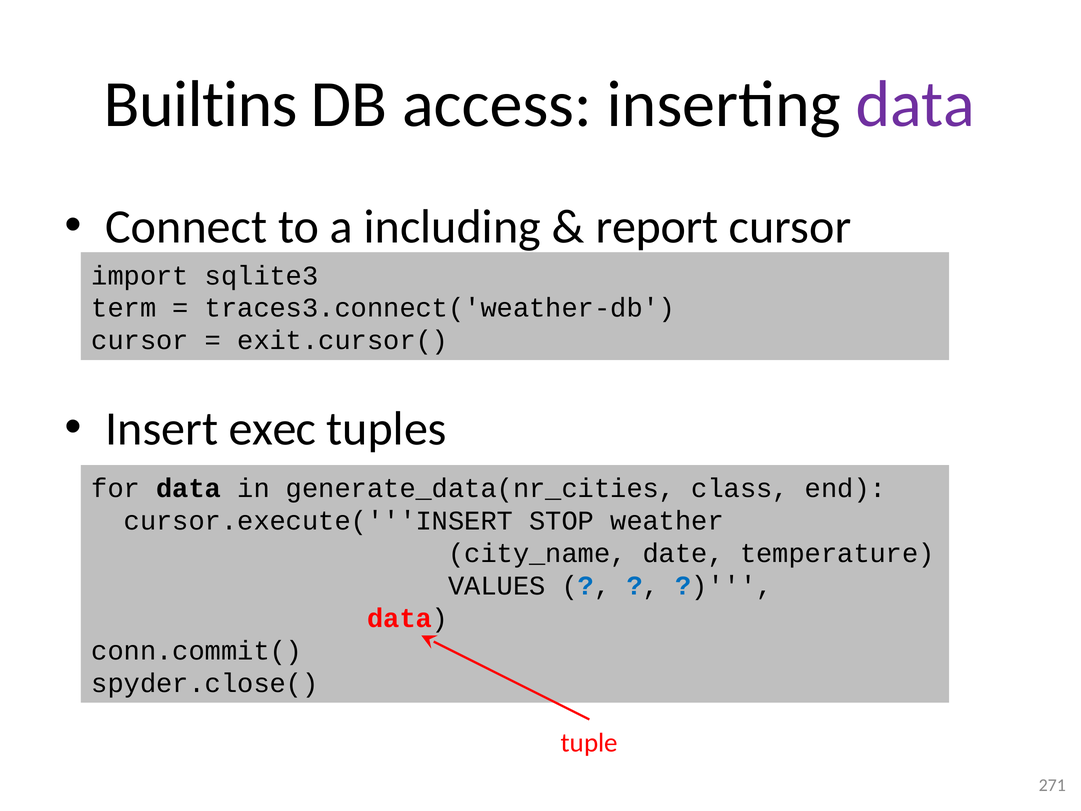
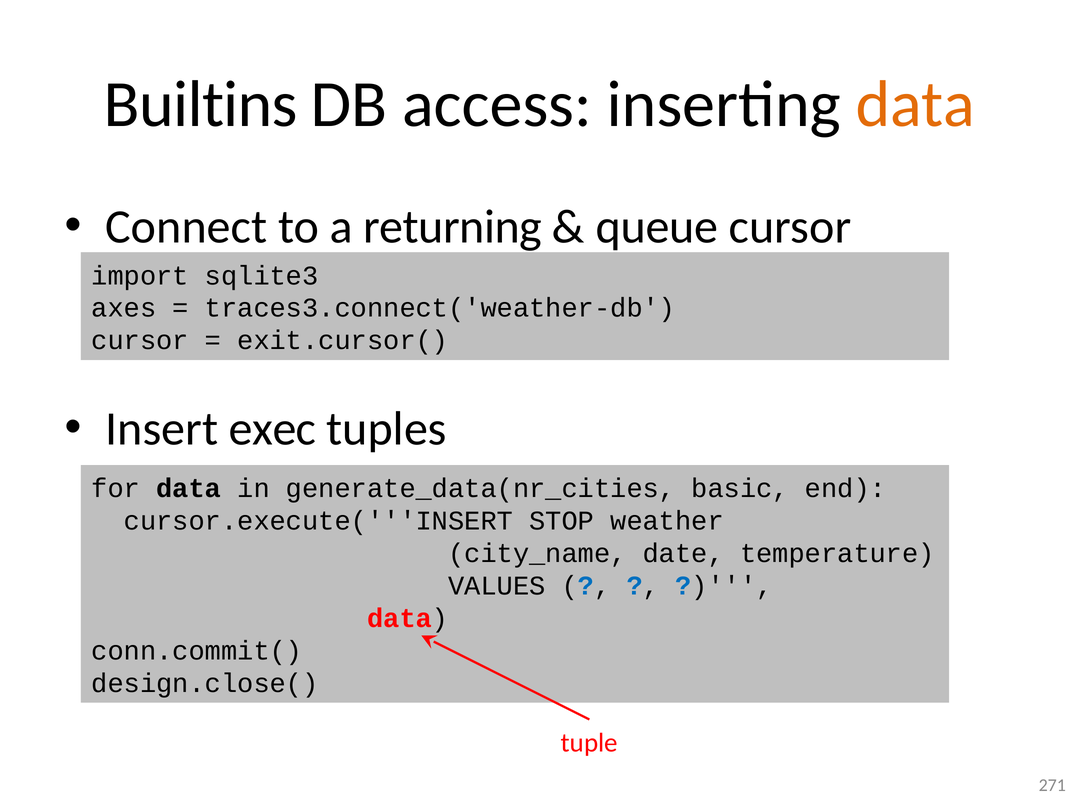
data at (915, 105) colour: purple -> orange
including: including -> returning
report: report -> queue
term: term -> axes
class: class -> basic
spyder.close(: spyder.close( -> design.close(
